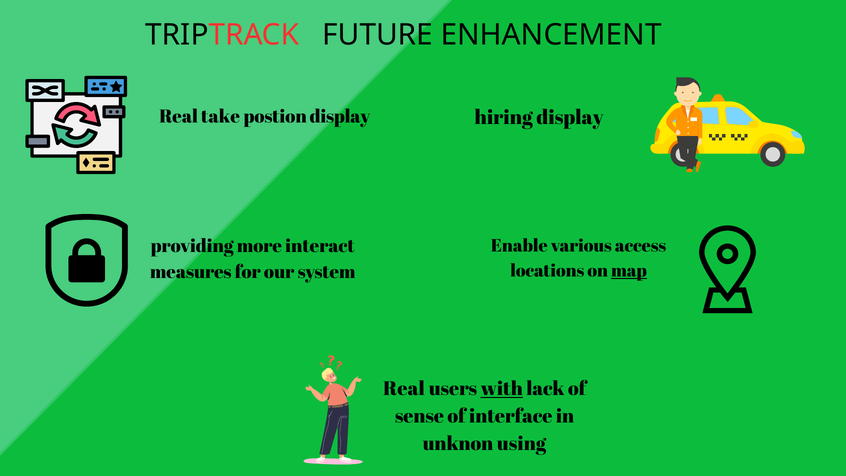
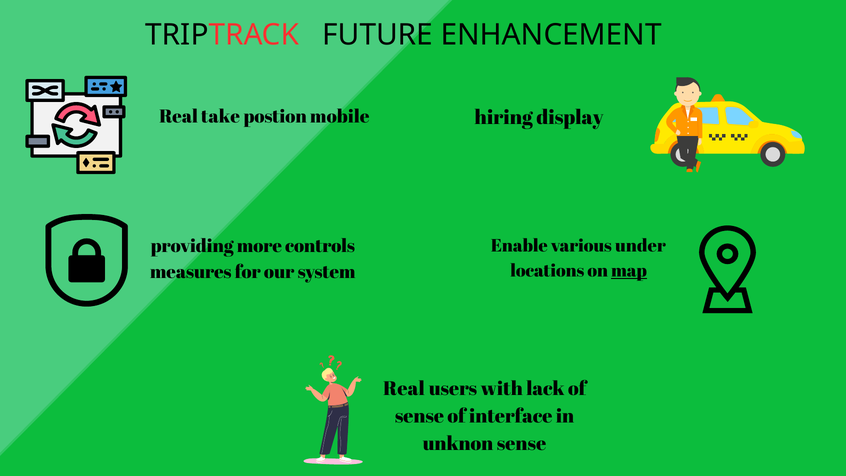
postion display: display -> mobile
interact: interact -> controls
access: access -> under
with underline: present -> none
unknon using: using -> sense
